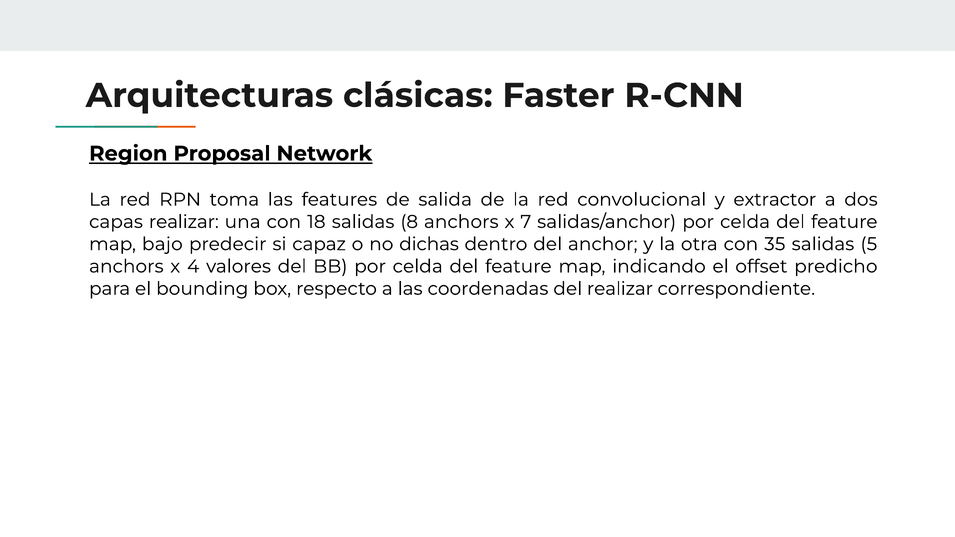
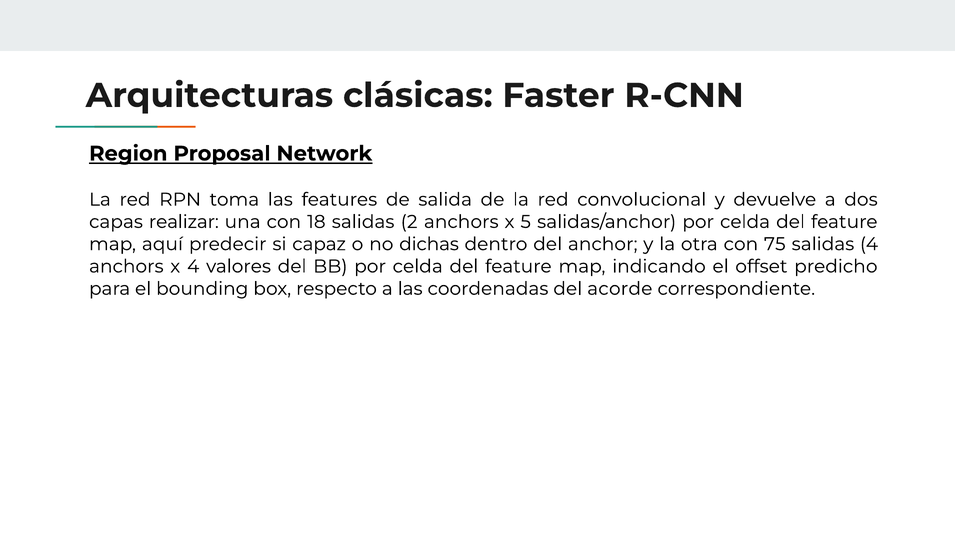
extractor: extractor -> devuelve
8: 8 -> 2
7: 7 -> 5
bajo: bajo -> aquí
35: 35 -> 75
salidas 5: 5 -> 4
del realizar: realizar -> acorde
